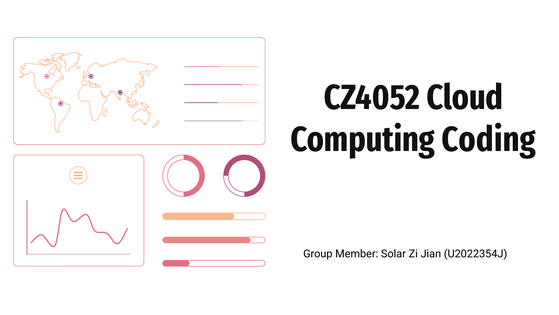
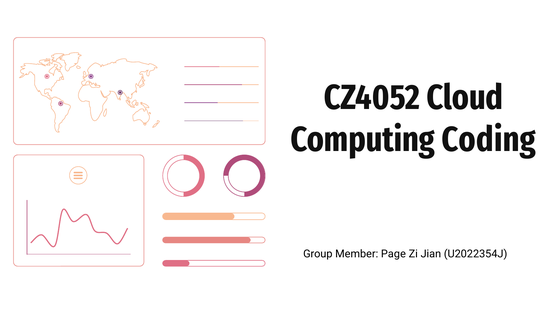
Solar: Solar -> Page
